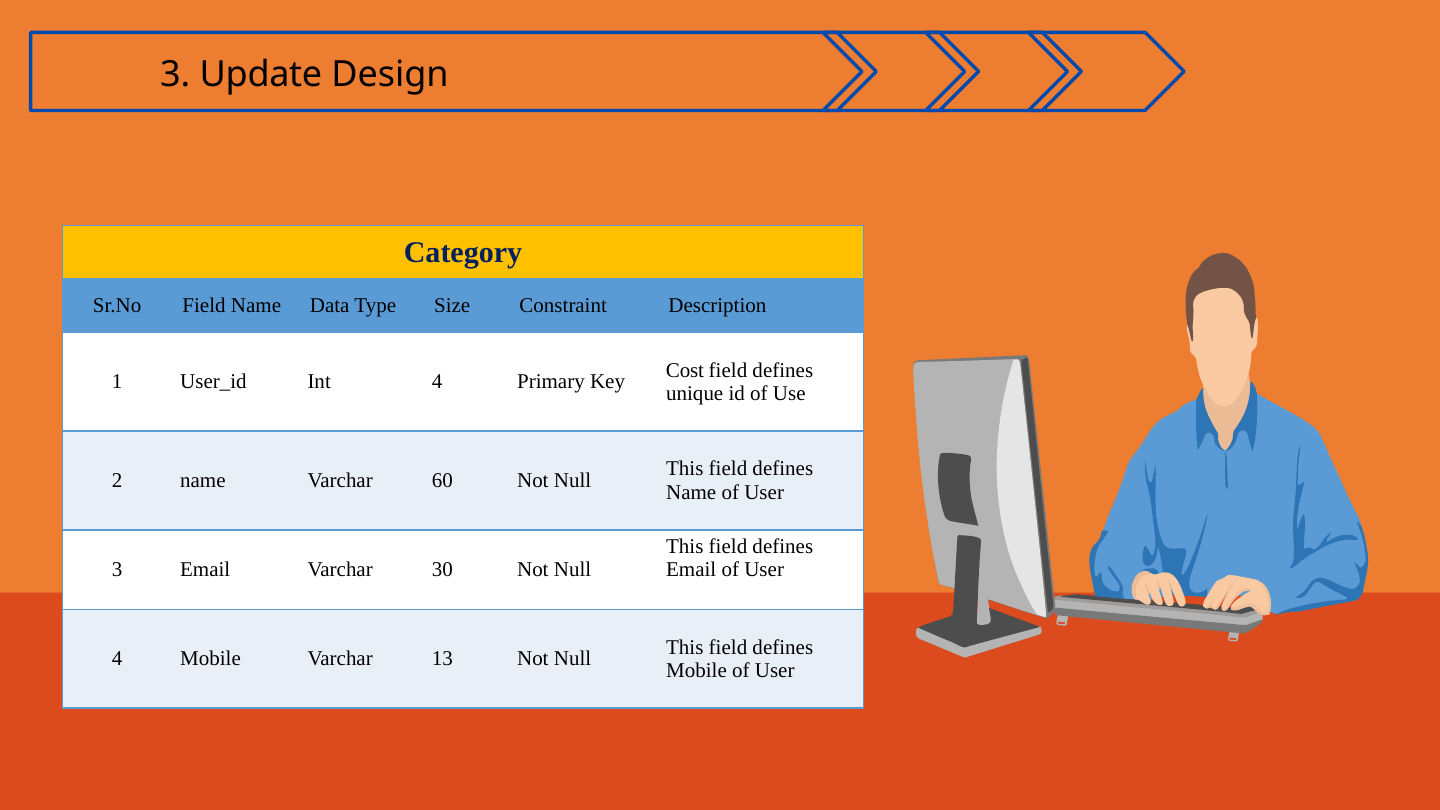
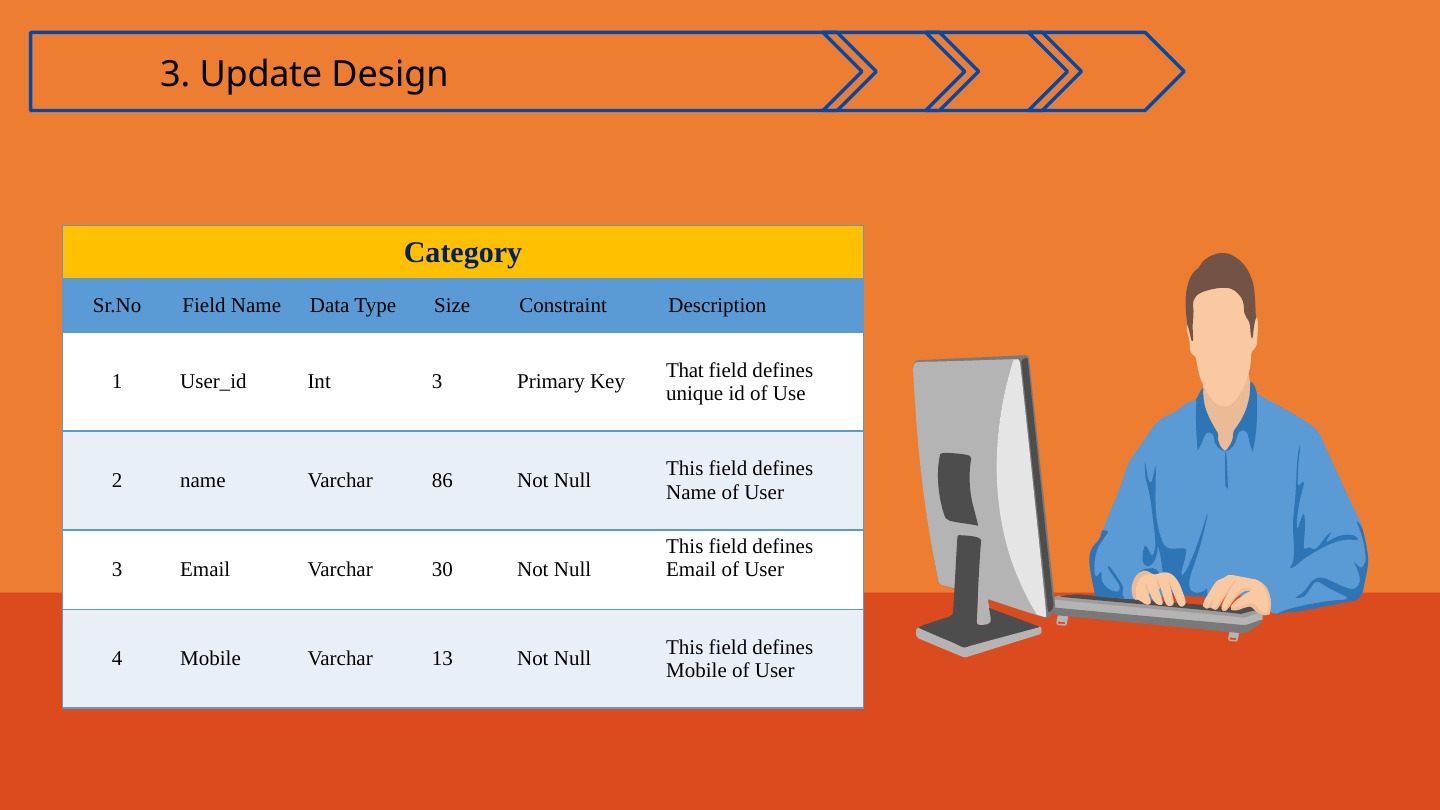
Cost: Cost -> That
Int 4: 4 -> 3
60: 60 -> 86
